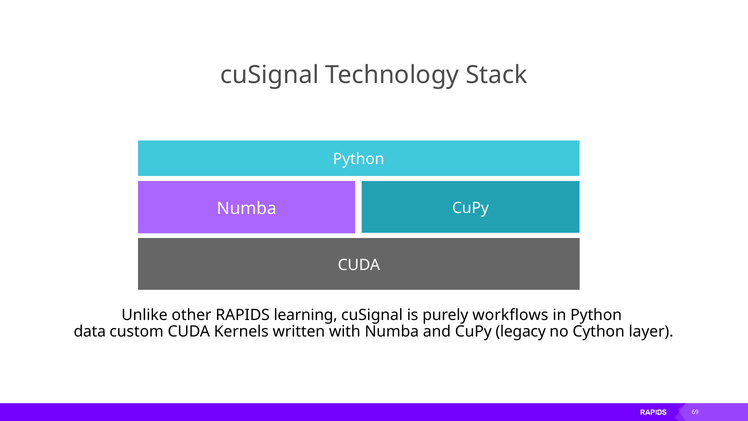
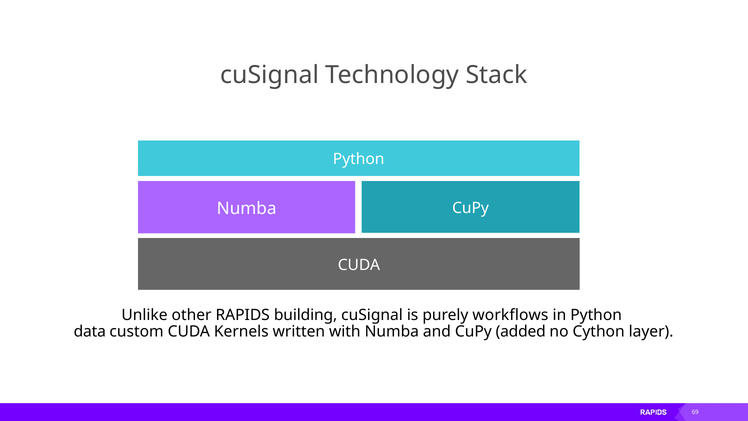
learning: learning -> building
legacy: legacy -> added
